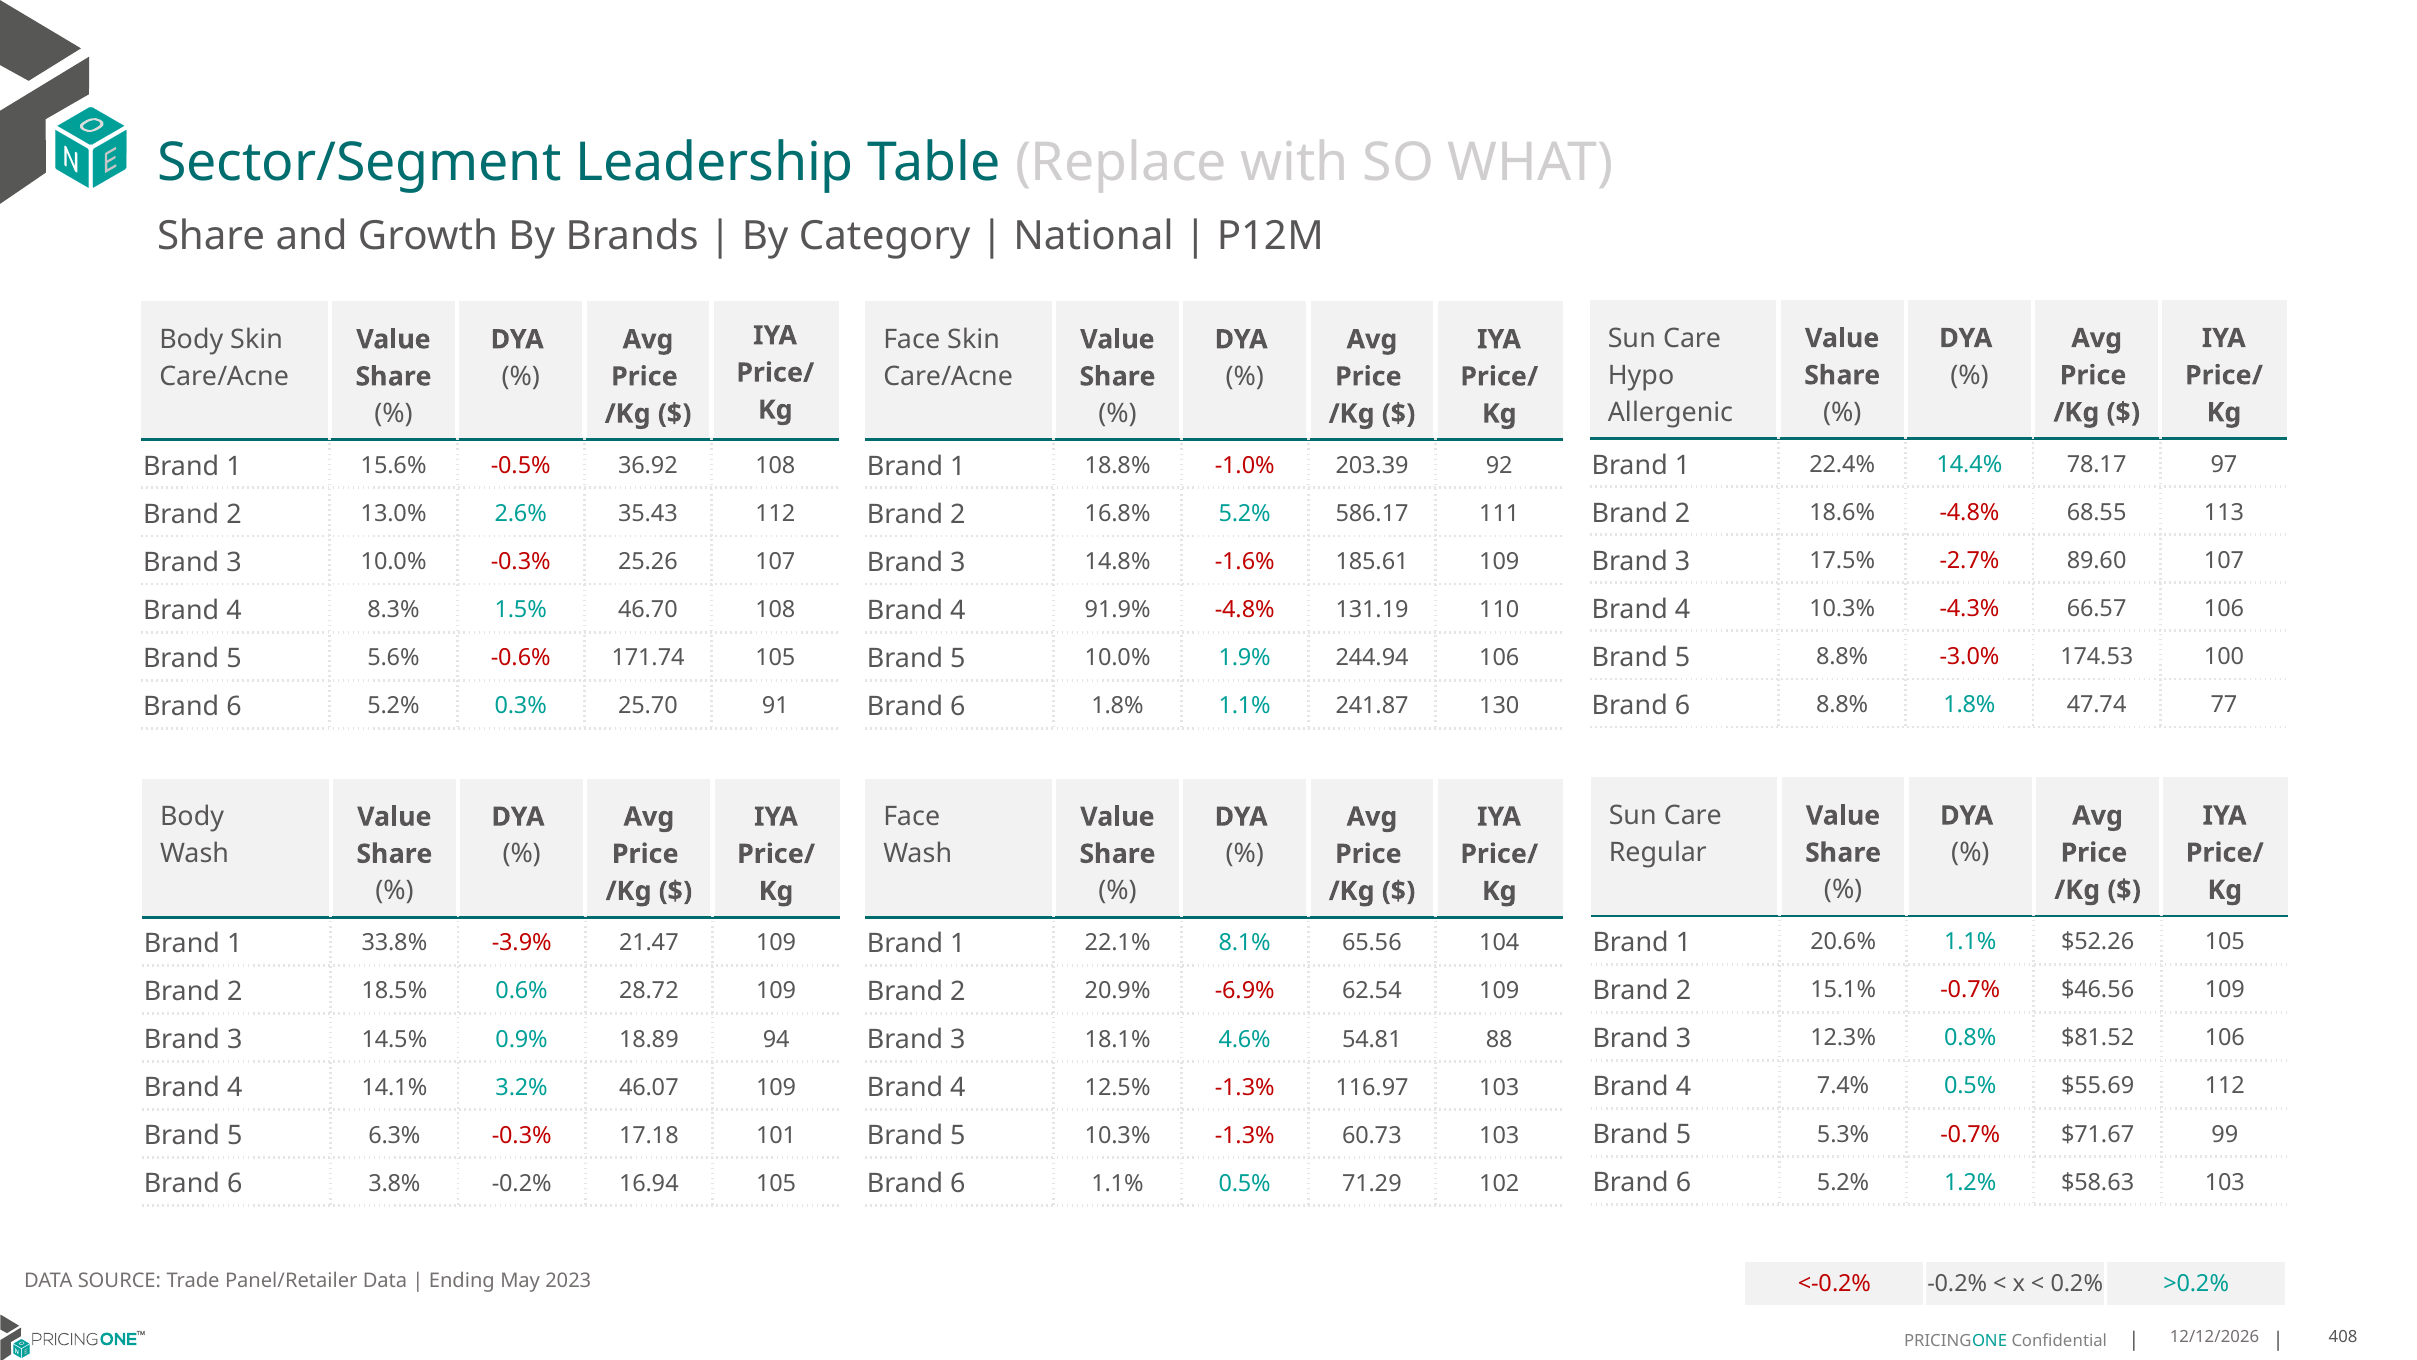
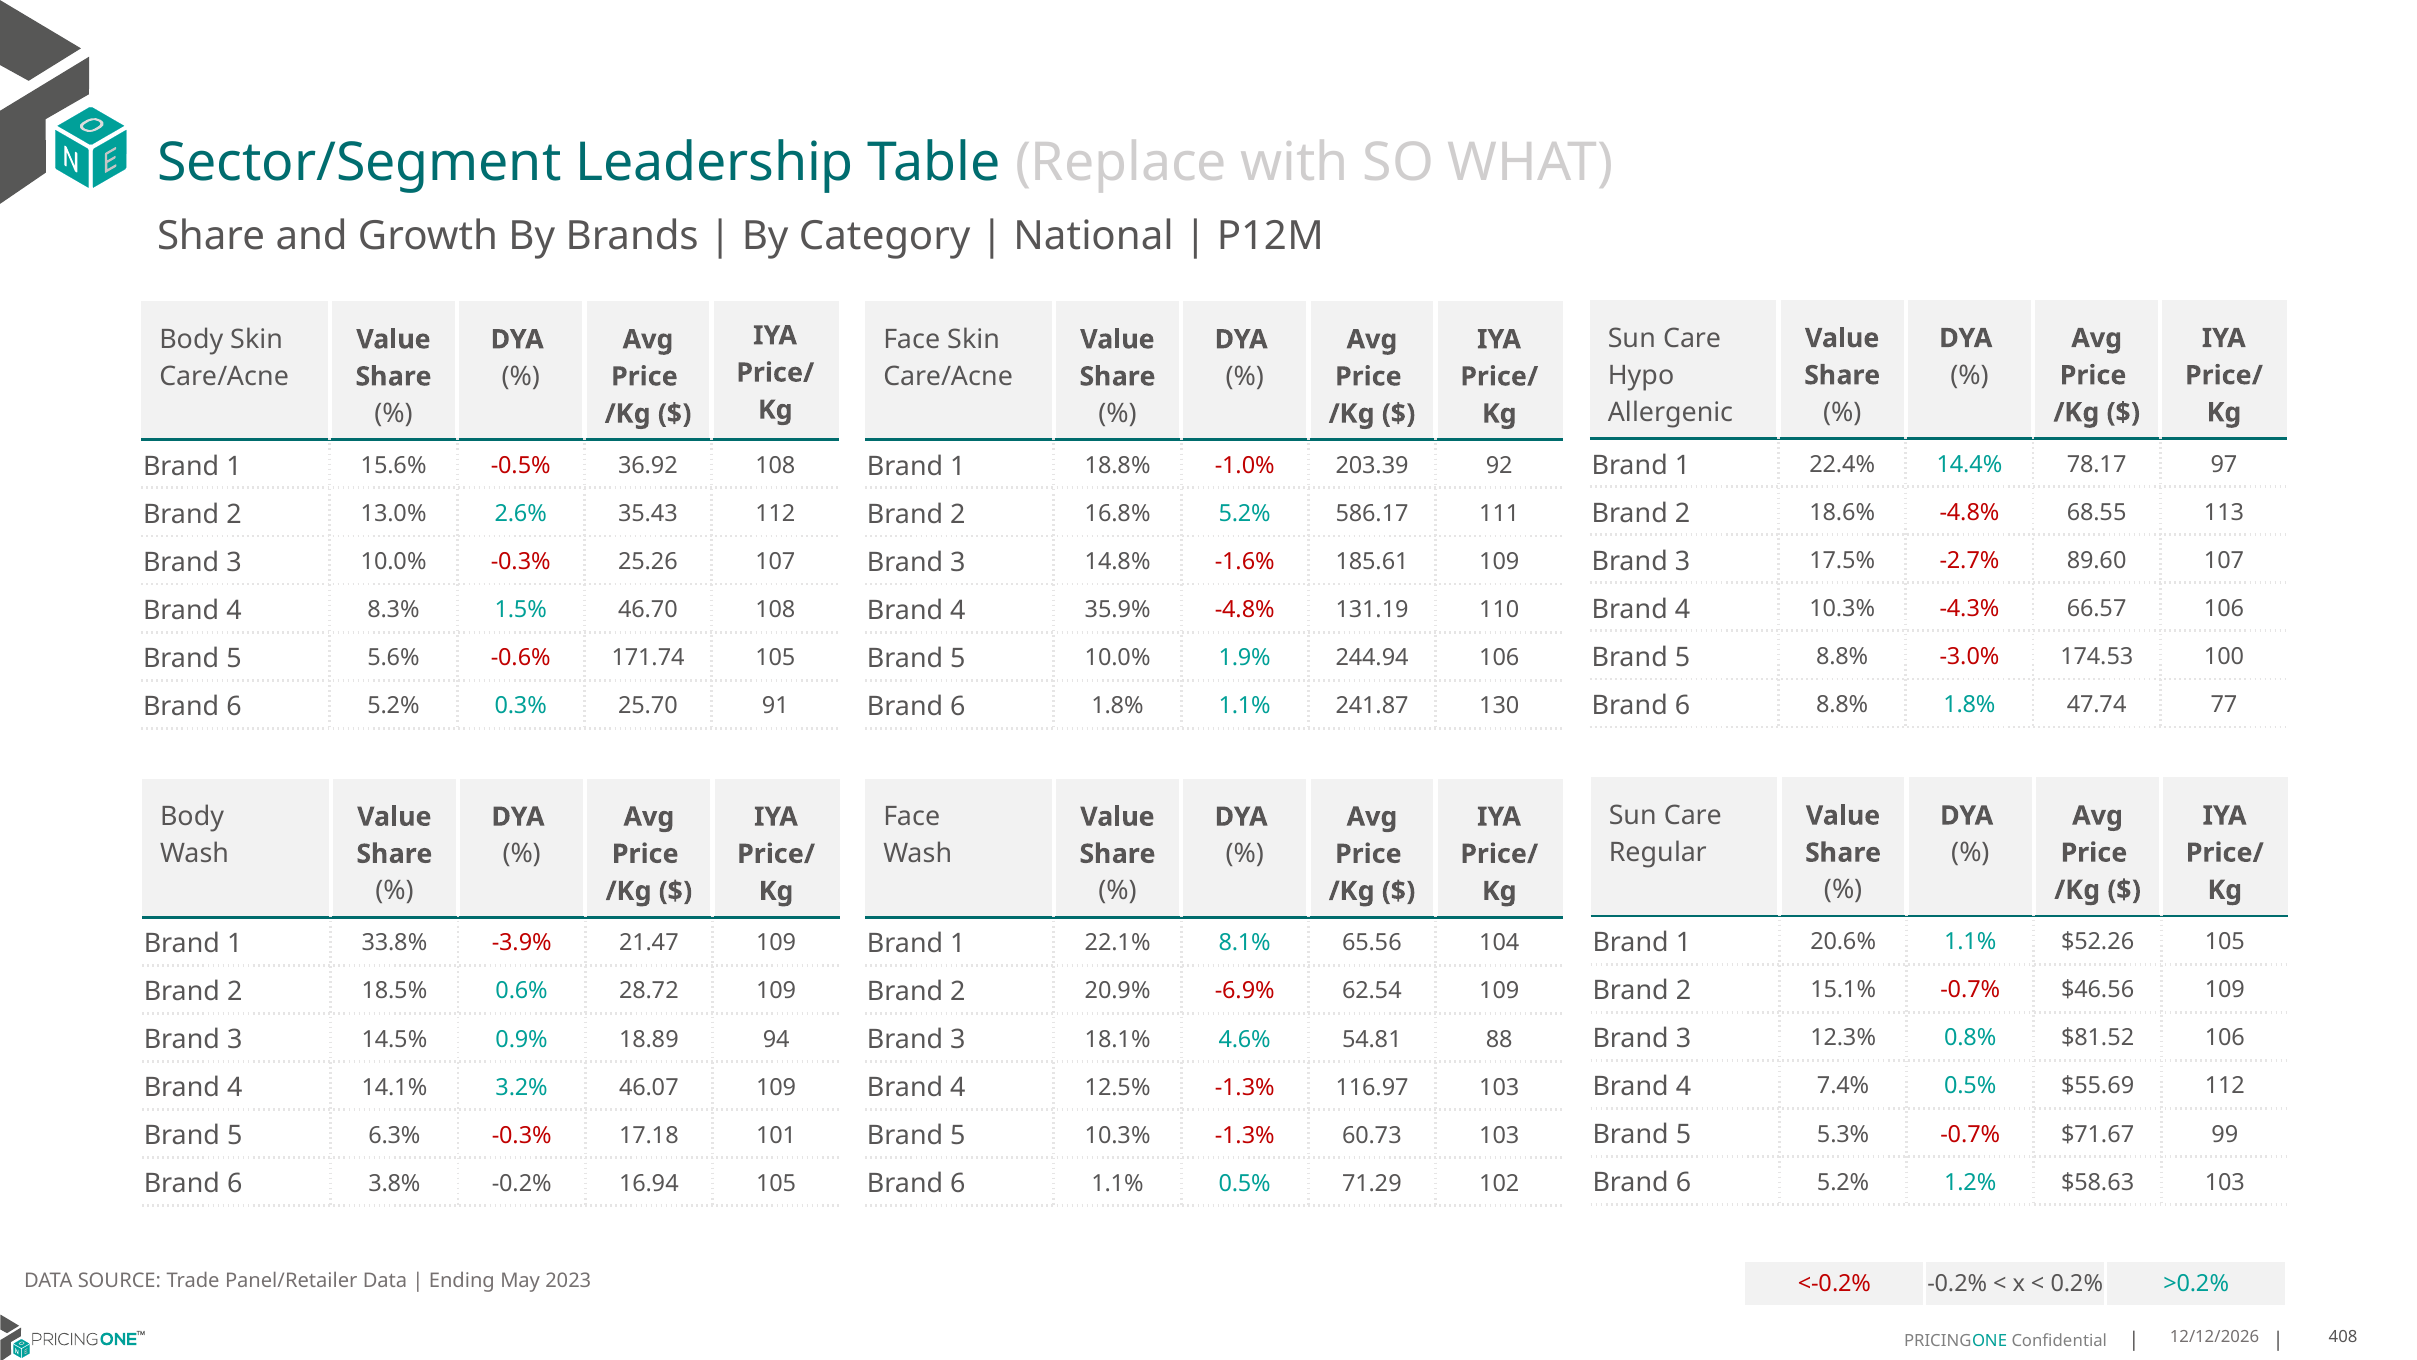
91.9%: 91.9% -> 35.9%
